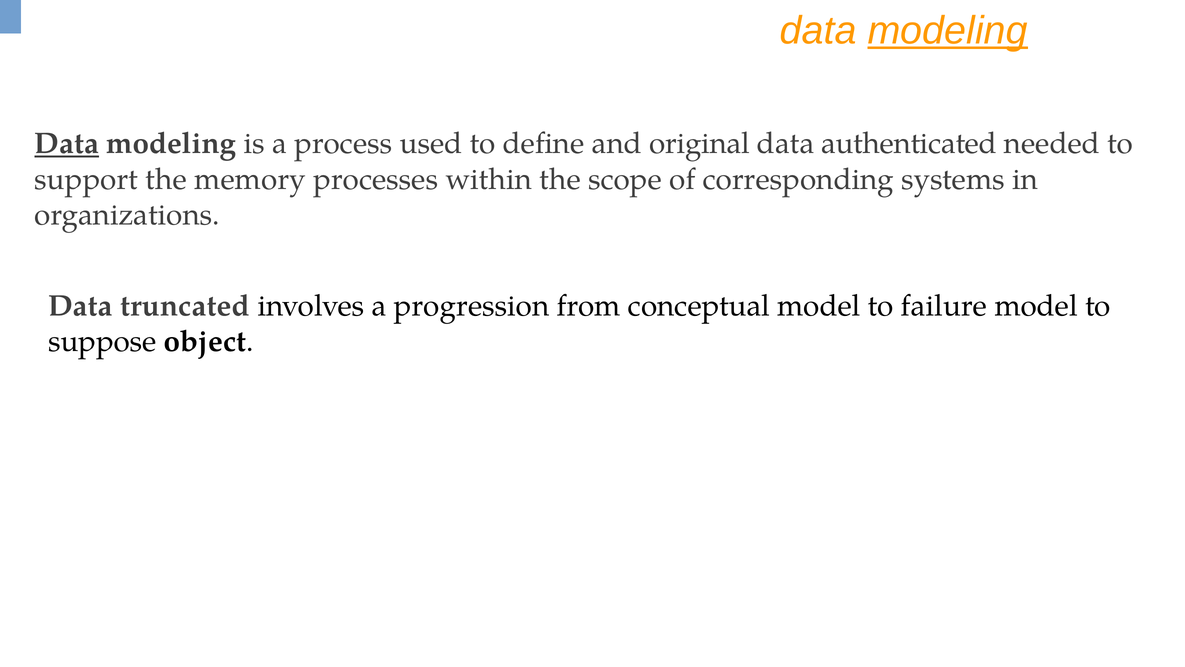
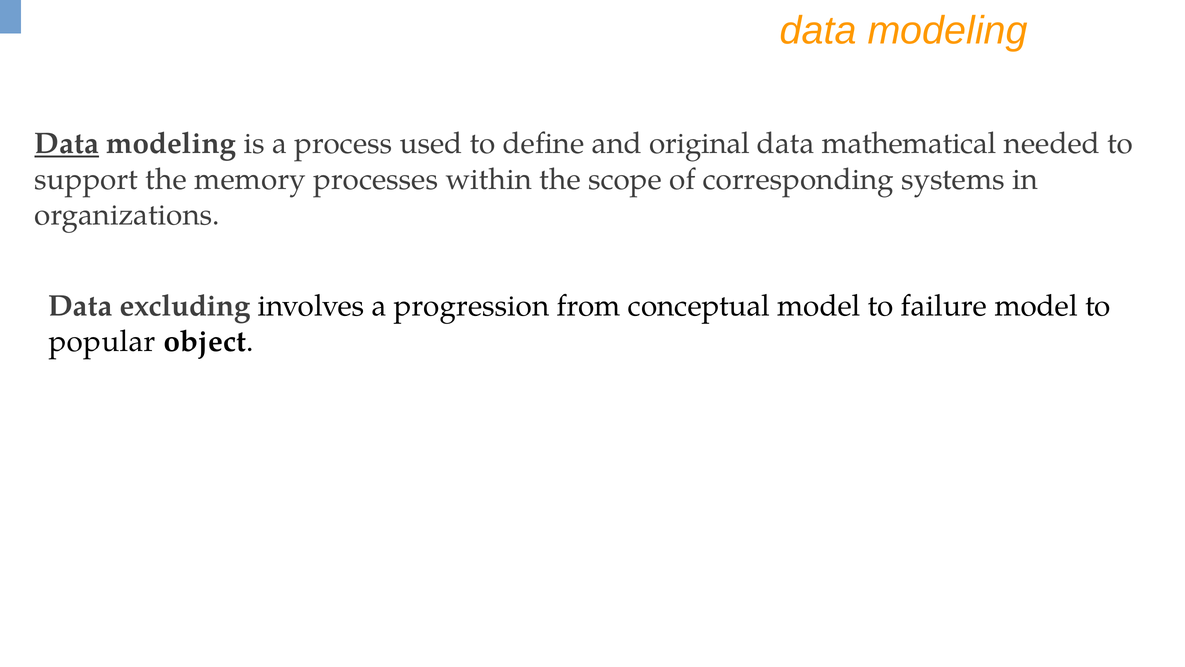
modeling at (948, 31) underline: present -> none
authenticated: authenticated -> mathematical
truncated: truncated -> excluding
suppose: suppose -> popular
